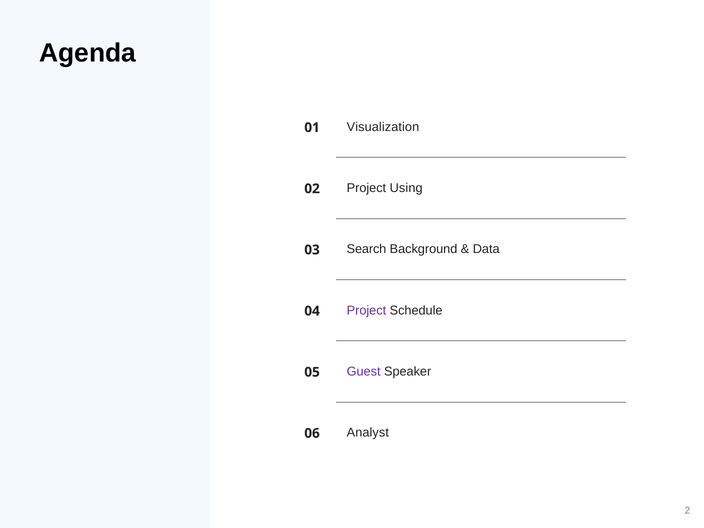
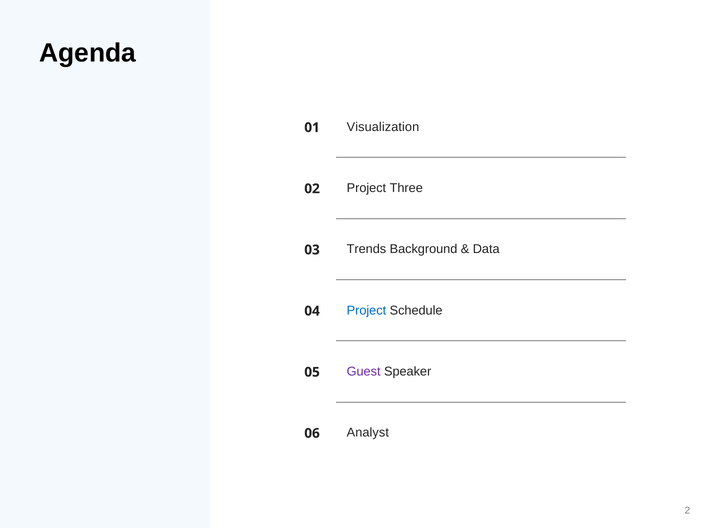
Using: Using -> Three
Search: Search -> Trends
Project at (366, 310) colour: purple -> blue
